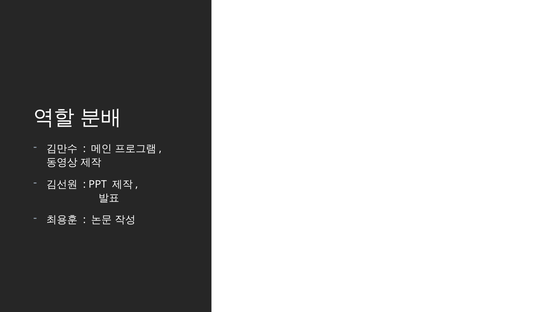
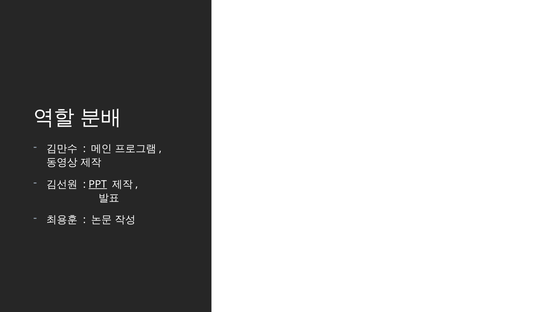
PPT underline: none -> present
